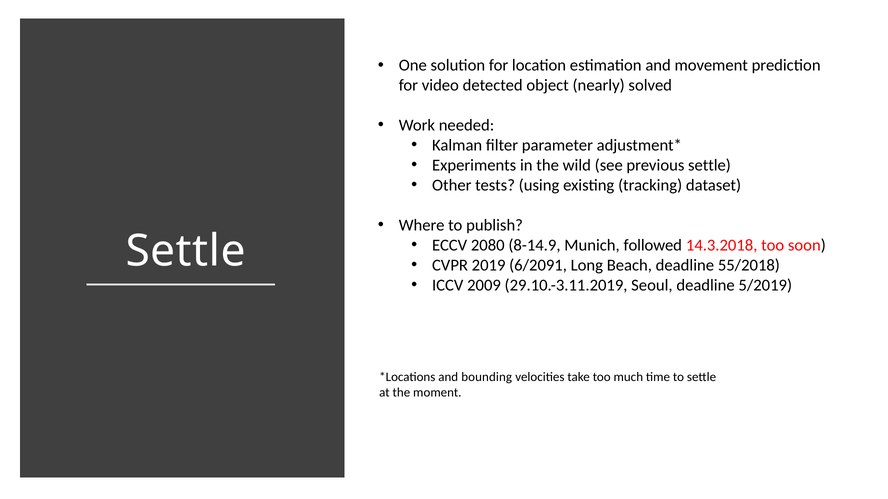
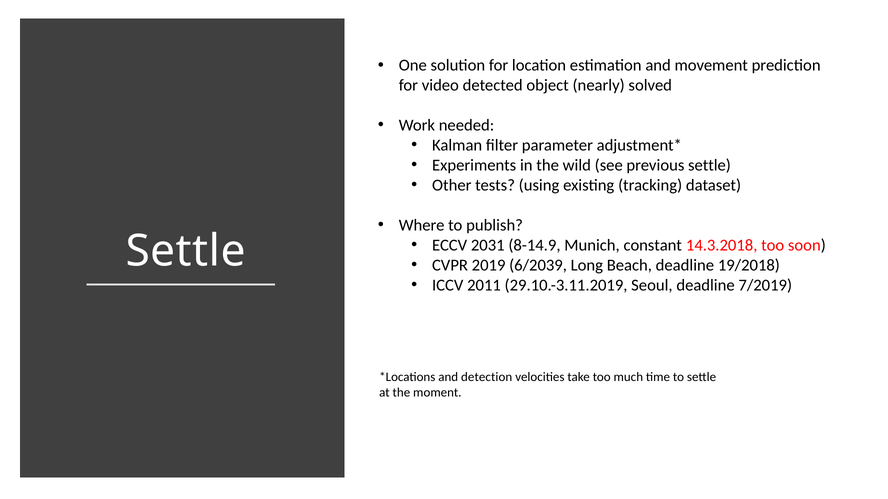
2080: 2080 -> 2031
followed: followed -> constant
6/2091: 6/2091 -> 6/2039
55/2018: 55/2018 -> 19/2018
2009: 2009 -> 2011
5/2019: 5/2019 -> 7/2019
bounding: bounding -> detection
